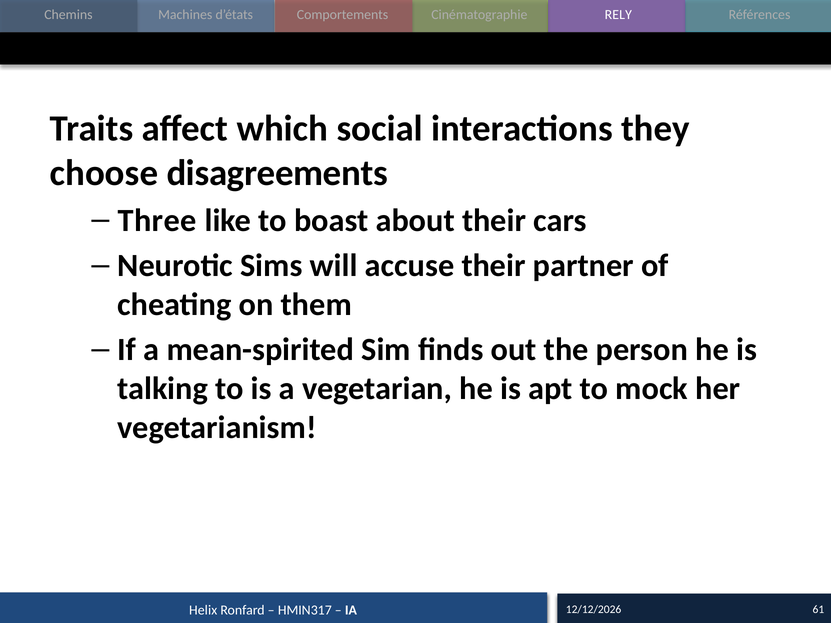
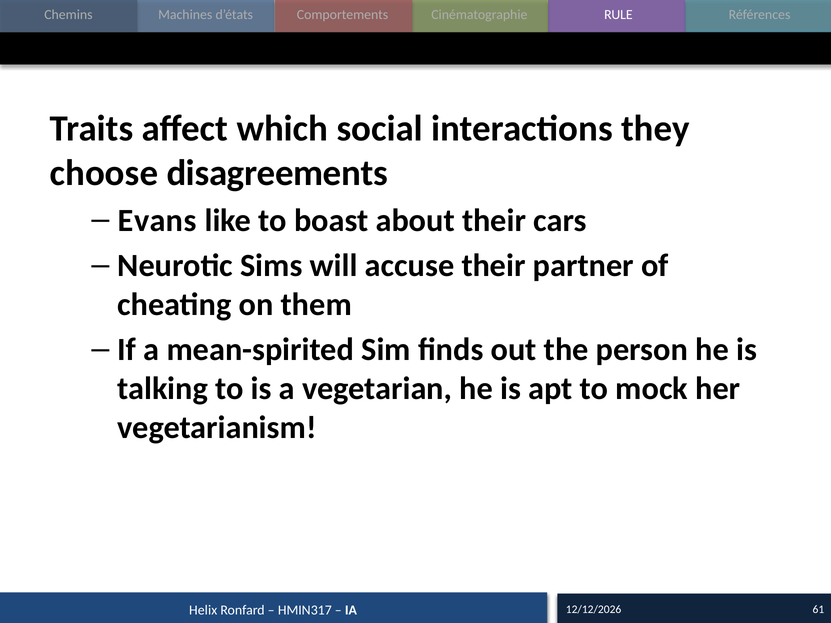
RELY: RELY -> RULE
Three: Three -> Evans
